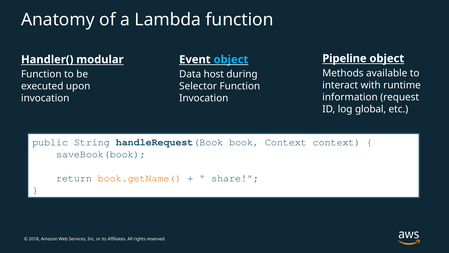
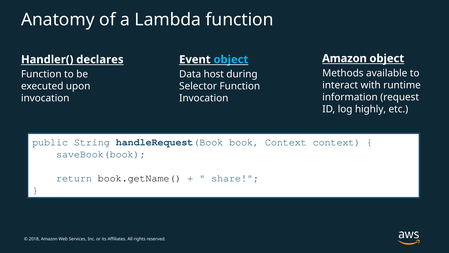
Pipeline at (344, 58): Pipeline -> Amazon
modular: modular -> declares
global: global -> highly
book.getName( colour: orange -> black
